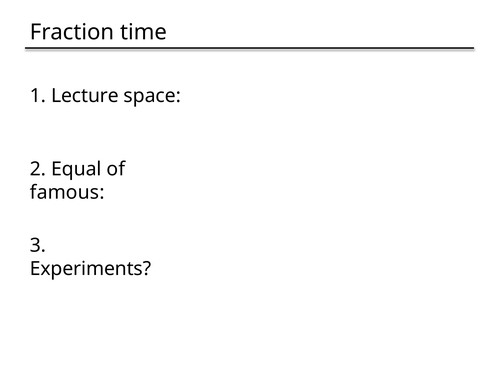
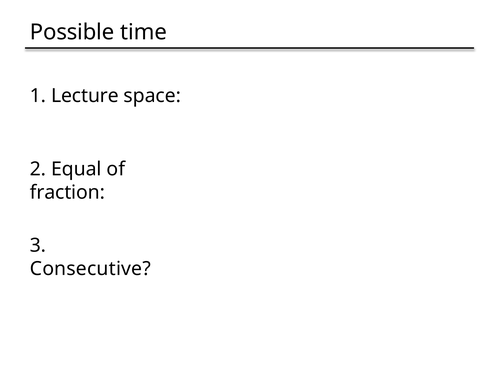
Fraction: Fraction -> Possible
famous: famous -> fraction
Experiments: Experiments -> Consecutive
